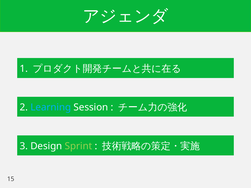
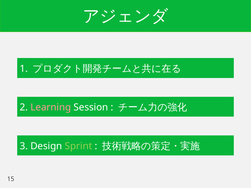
Learning colour: light blue -> pink
